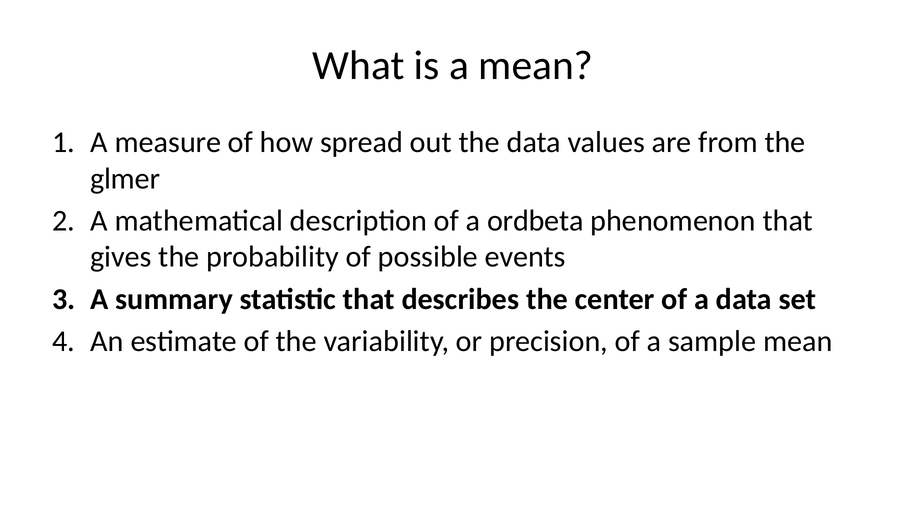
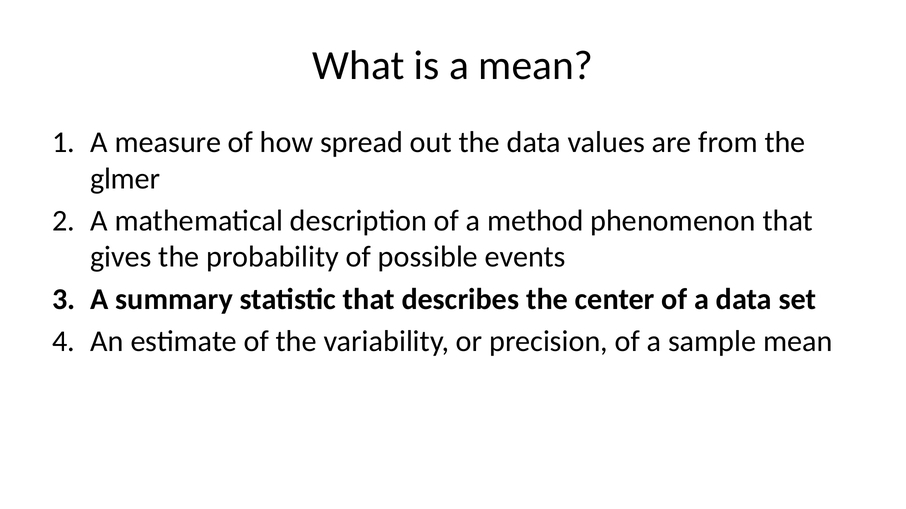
ordbeta: ordbeta -> method
